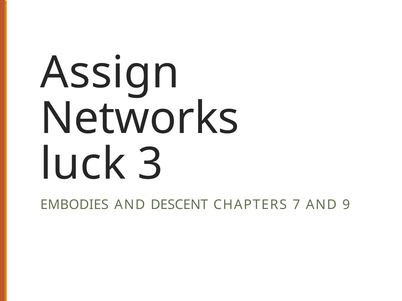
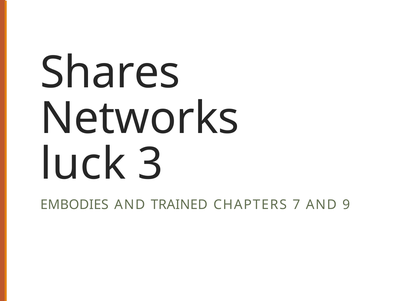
Assign: Assign -> Shares
DESCENT: DESCENT -> TRAINED
